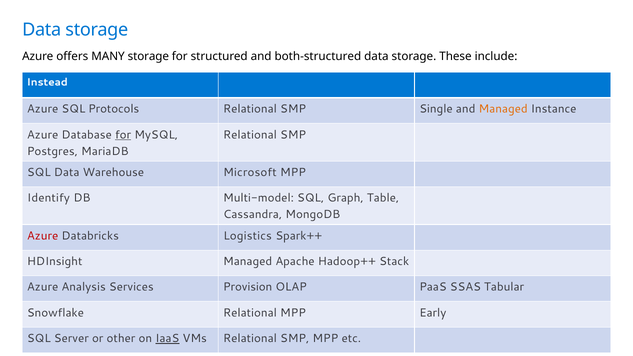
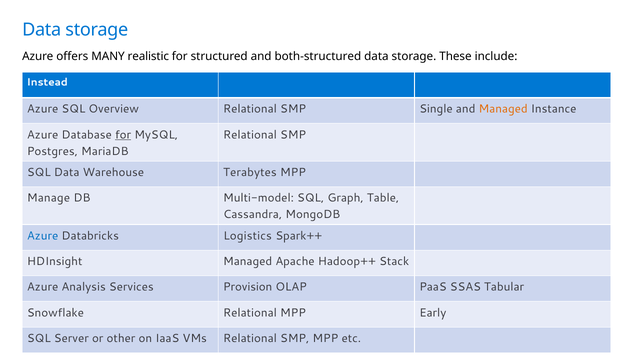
MANY storage: storage -> realistic
Protocols: Protocols -> Overview
Microsoft: Microsoft -> Terabytes
Identify: Identify -> Manage
Azure at (43, 236) colour: red -> blue
IaaS underline: present -> none
